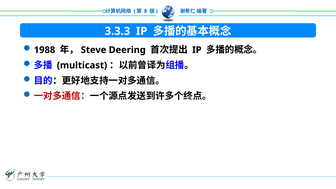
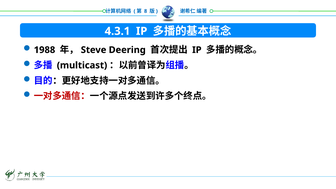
3.3.3: 3.3.3 -> 4.3.1
